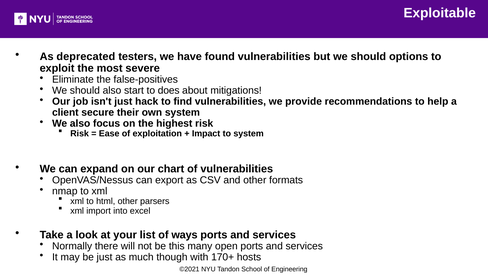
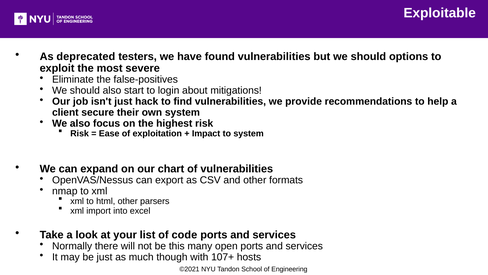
does: does -> login
ways: ways -> code
170+: 170+ -> 107+
